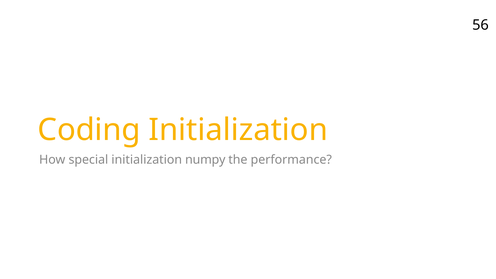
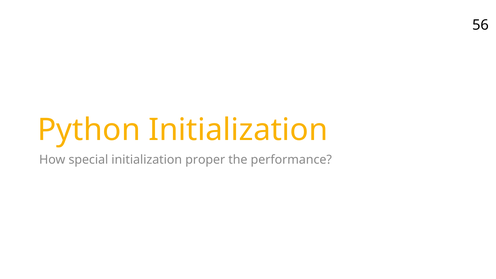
Coding: Coding -> Python
numpy: numpy -> proper
